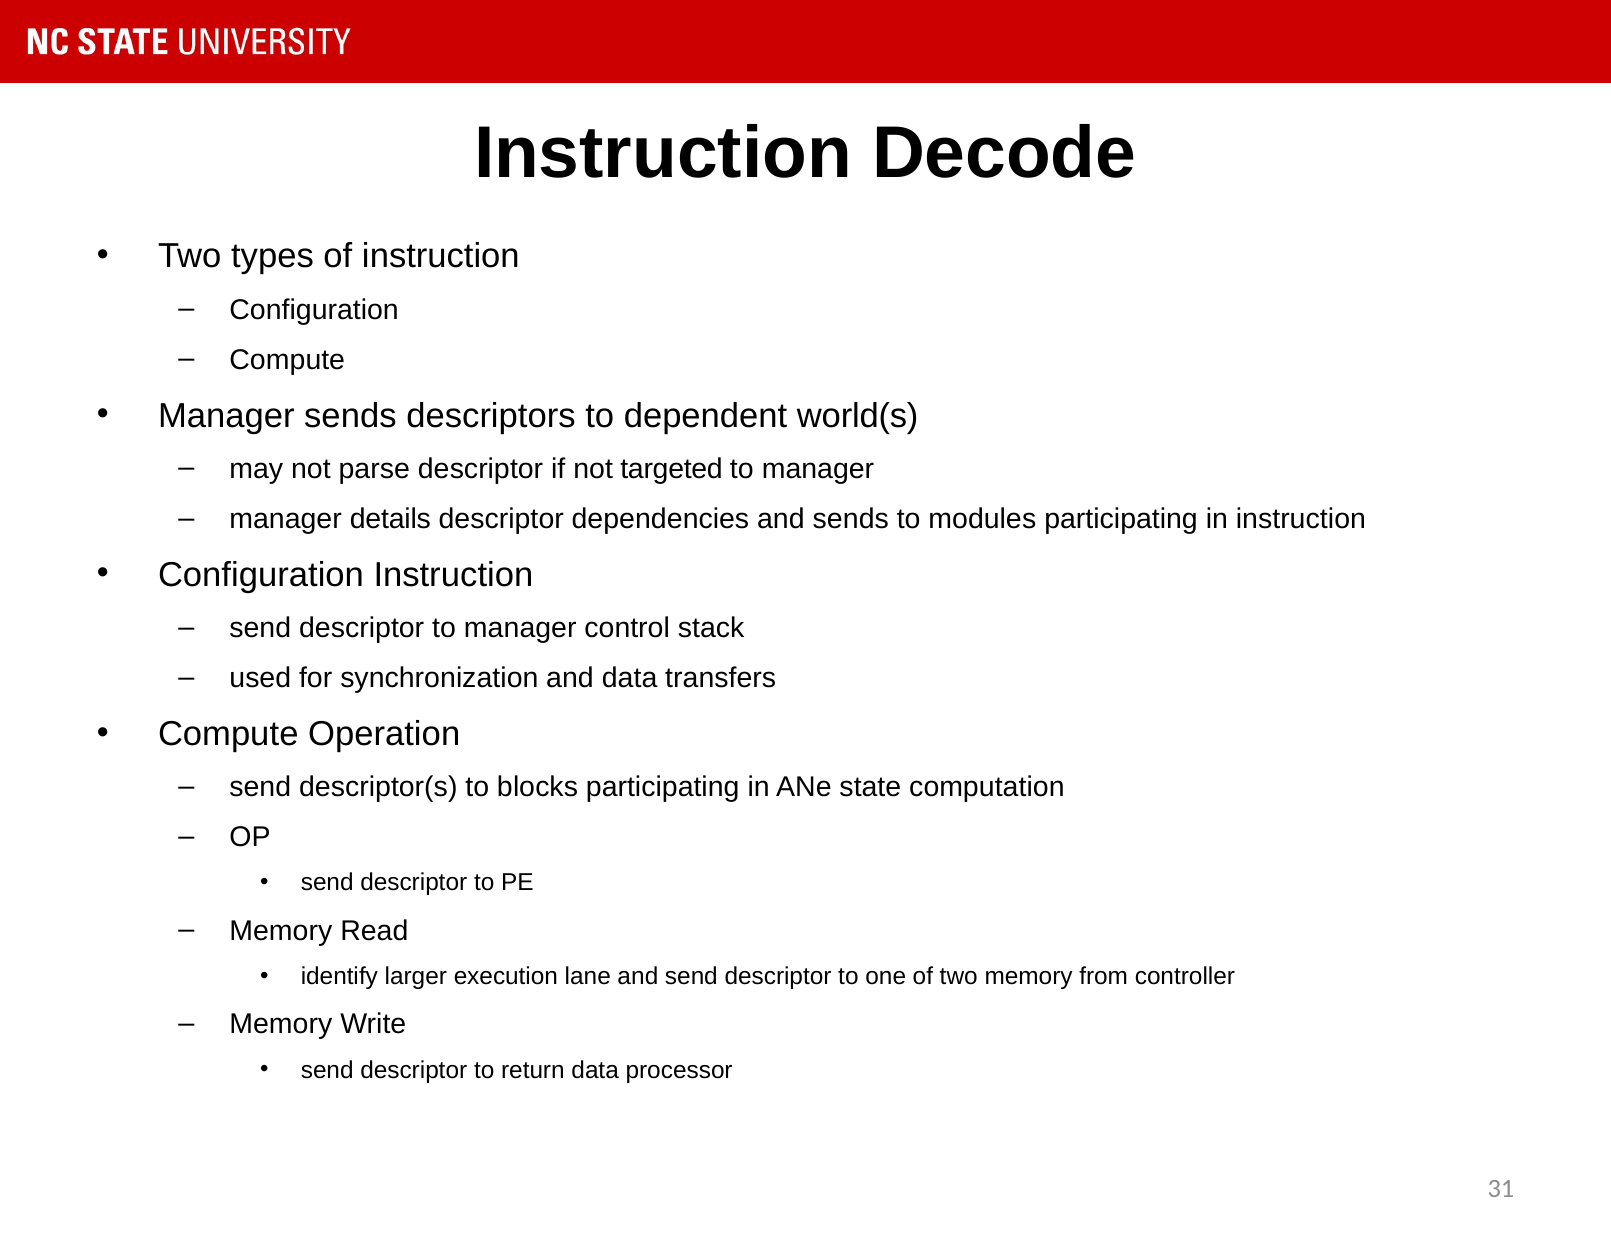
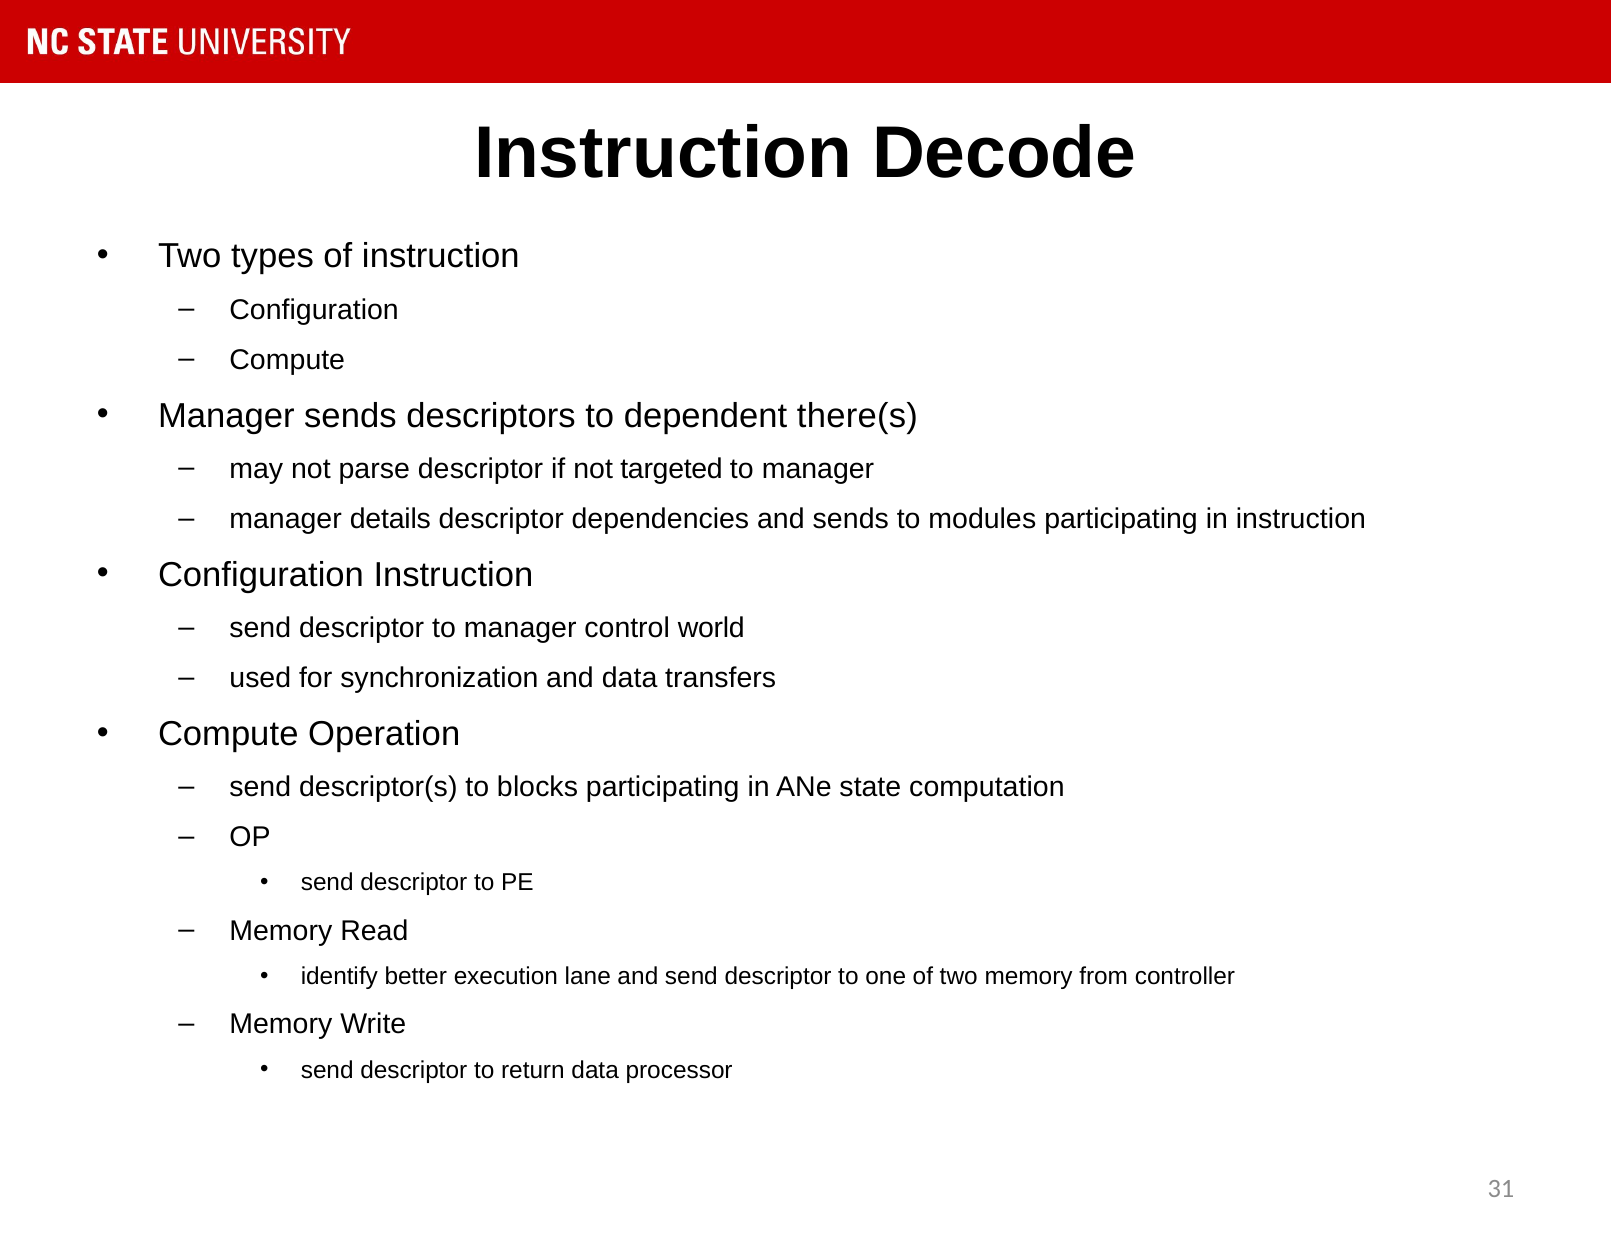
world(s: world(s -> there(s
stack: stack -> world
larger: larger -> better
